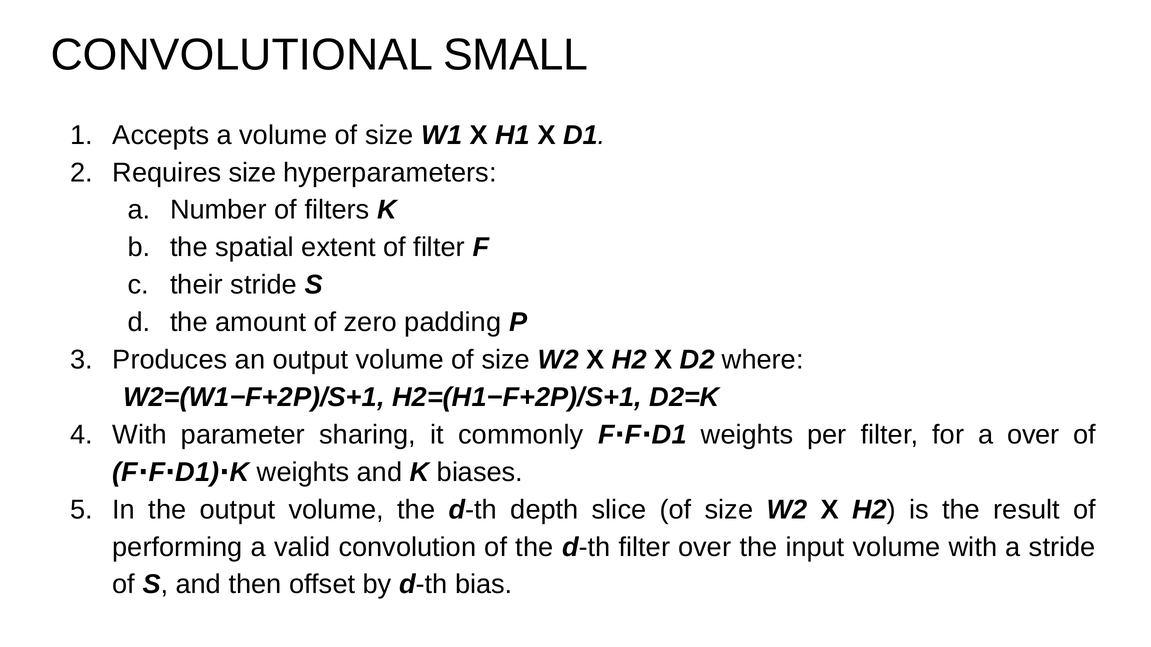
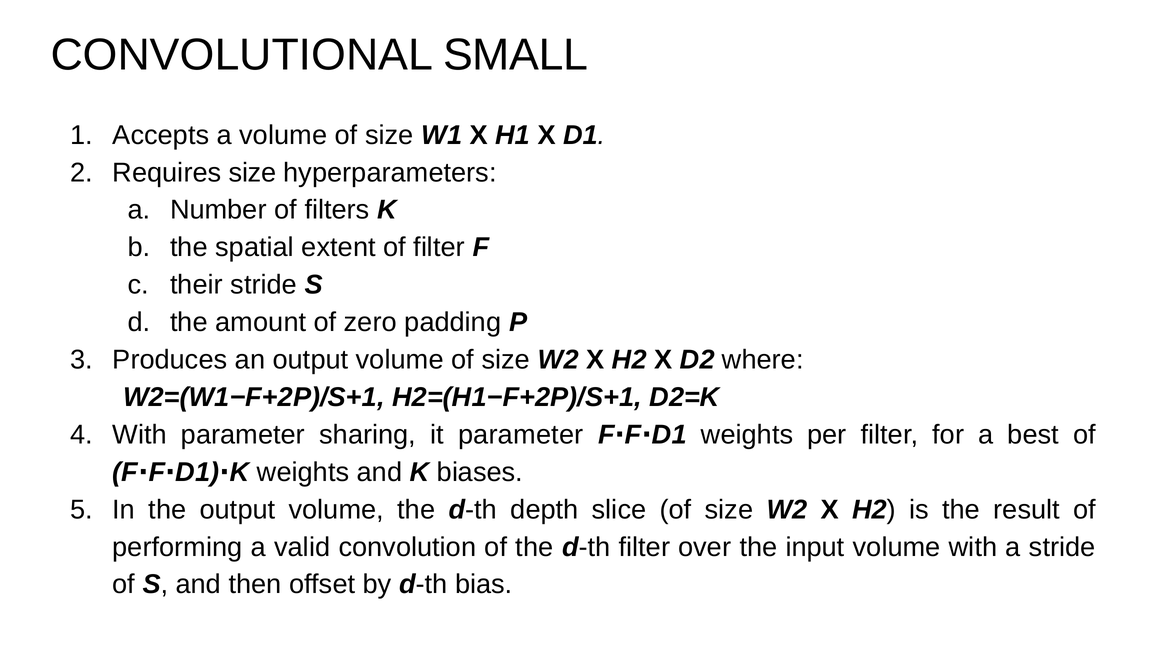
it commonly: commonly -> parameter
a over: over -> best
